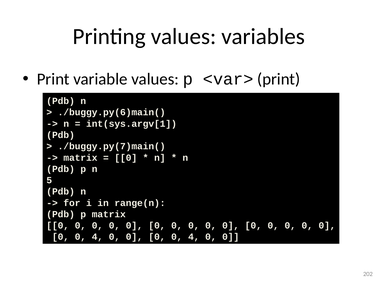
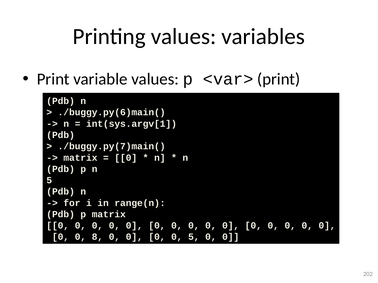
4 at (97, 237): 4 -> 8
4 at (194, 237): 4 -> 5
